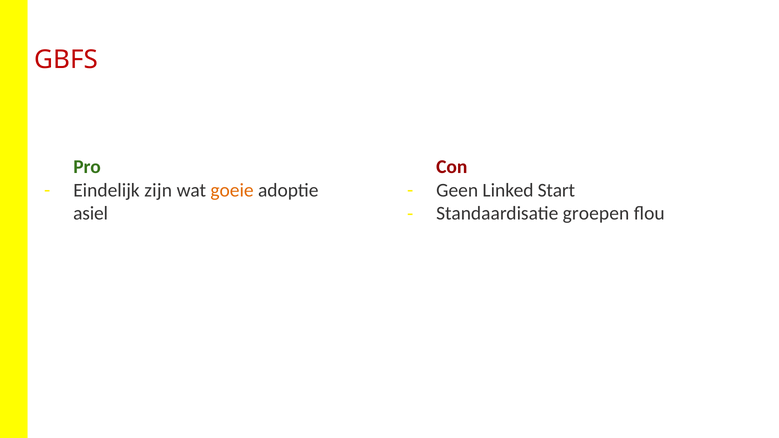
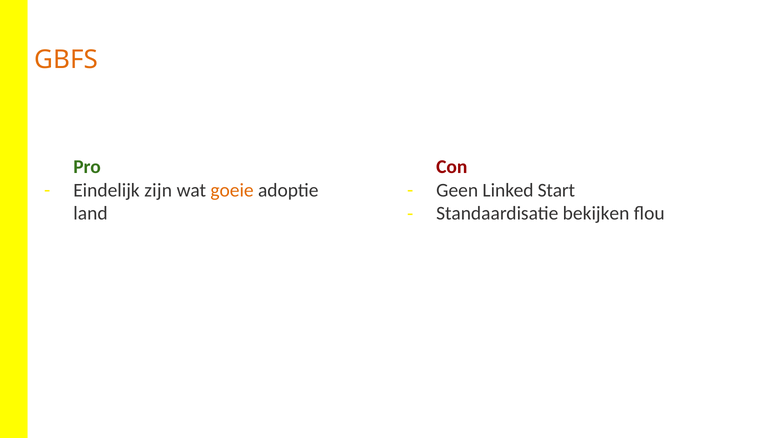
GBFS colour: red -> orange
asiel: asiel -> land
groepen: groepen -> bekijken
